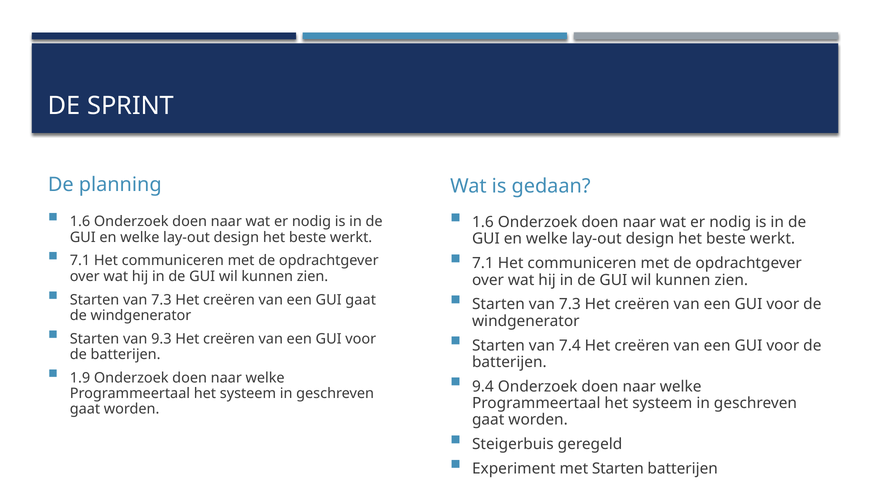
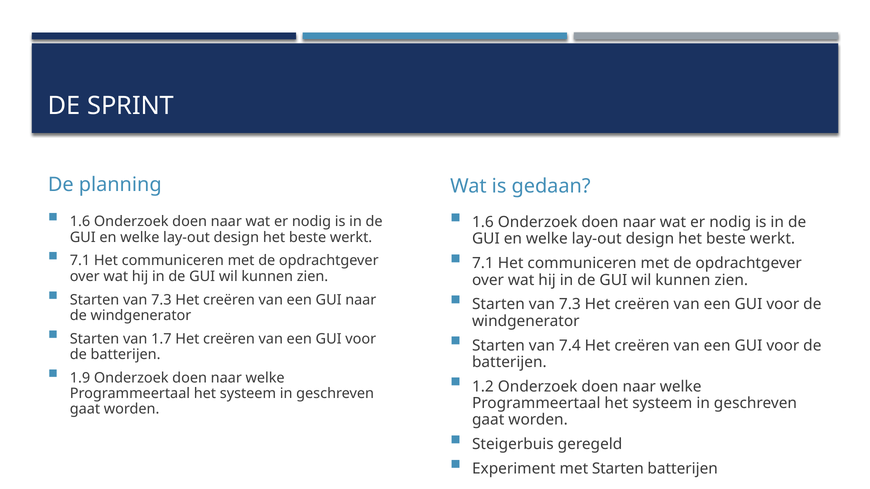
GUI gaat: gaat -> naar
9.3: 9.3 -> 1.7
9.4: 9.4 -> 1.2
